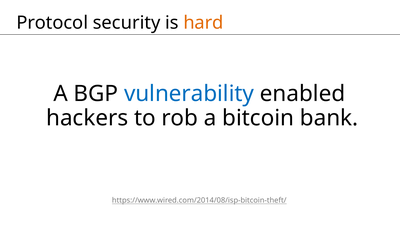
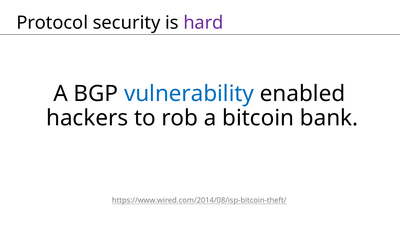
hard colour: orange -> purple
